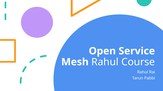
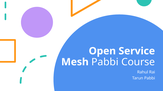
Mesh Rahul: Rahul -> Pabbi
